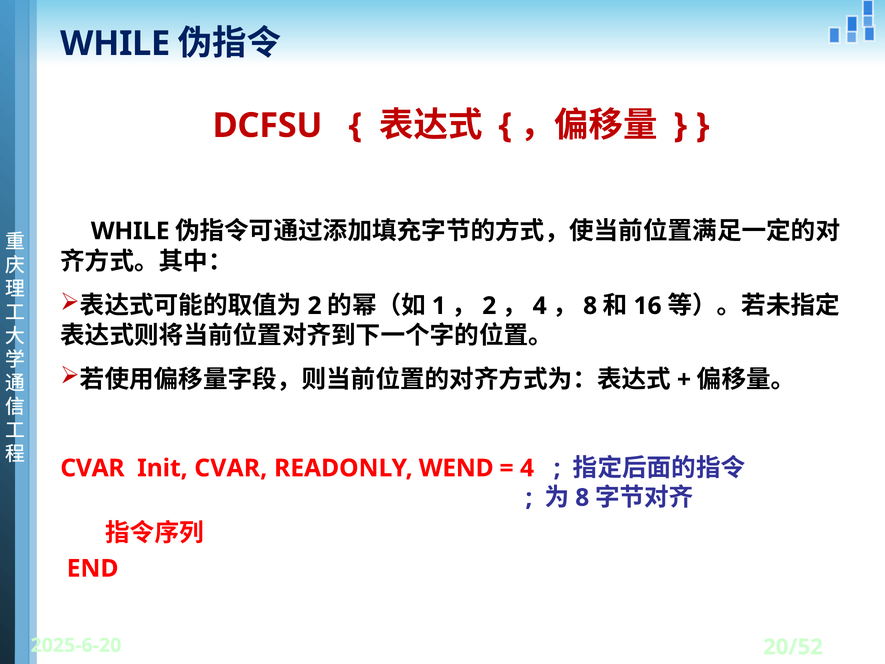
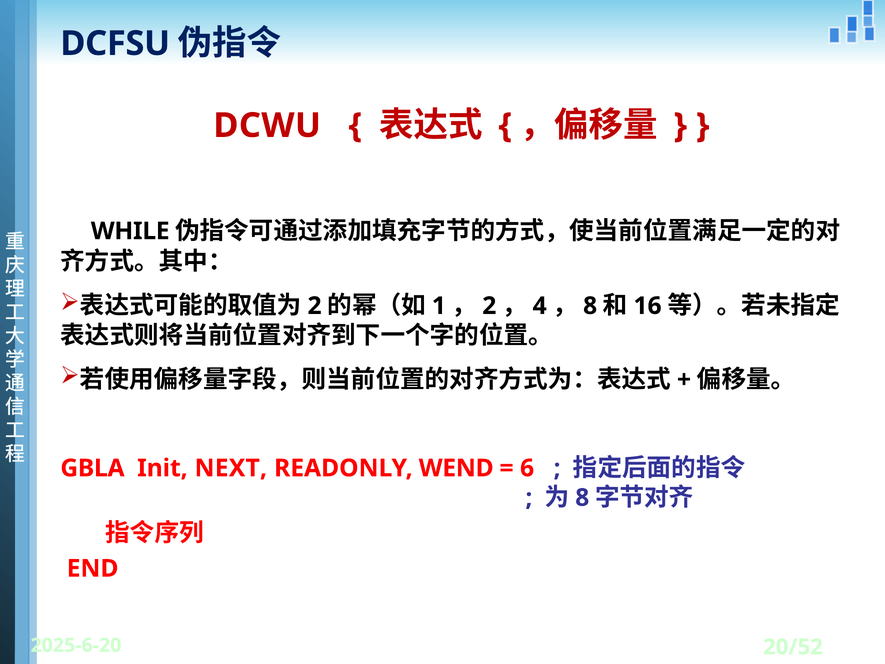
WHILE at (115, 44): WHILE -> DCFSU
DCFSU: DCFSU -> DCWU
CVAR at (92, 468): CVAR -> GBLA
Init CVAR: CVAR -> NEXT
4 at (527, 468): 4 -> 6
